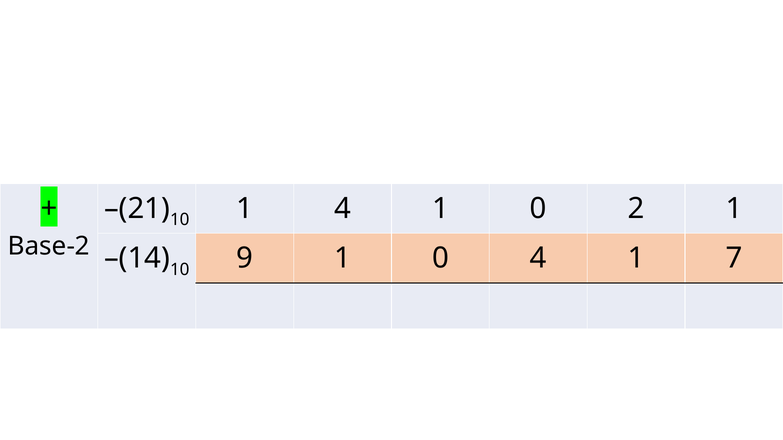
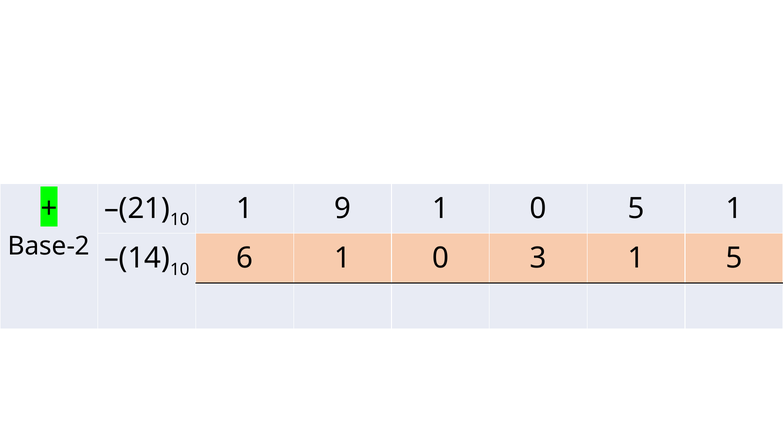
1 4: 4 -> 9
0 2: 2 -> 5
9: 9 -> 6
0 4: 4 -> 3
1 7: 7 -> 5
